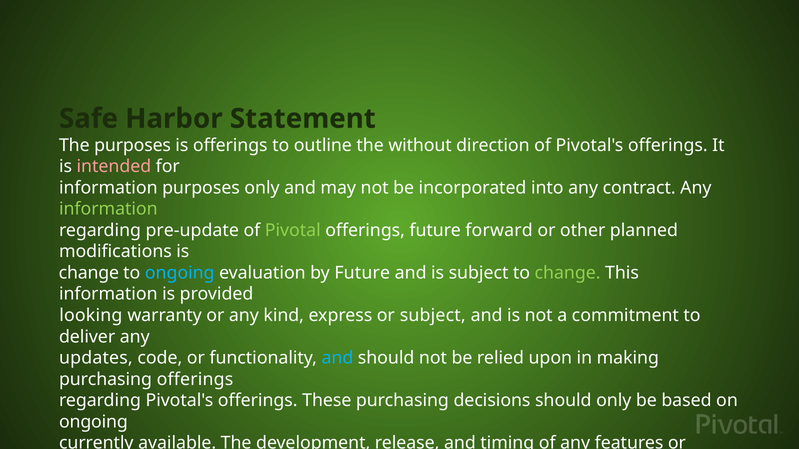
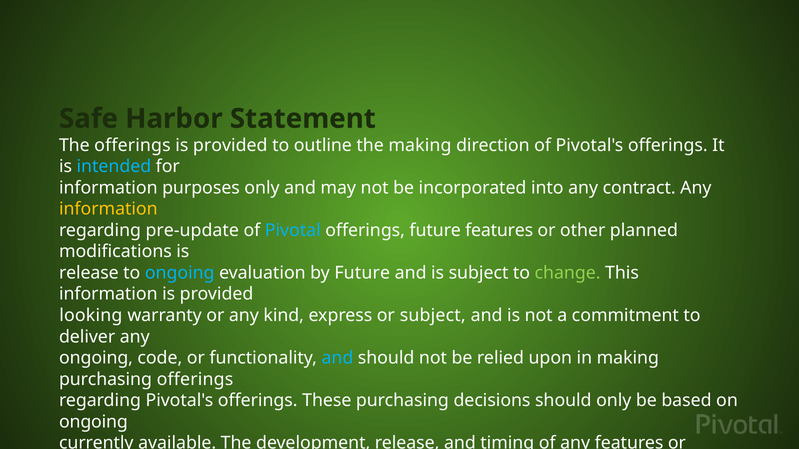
The purposes: purposes -> offerings
offerings at (230, 145): offerings -> provided
the without: without -> making
intended colour: pink -> light blue
information at (108, 209) colour: light green -> yellow
Pivotal at (293, 231) colour: light green -> light blue
future forward: forward -> features
change at (89, 273): change -> release
updates at (96, 358): updates -> ongoing
